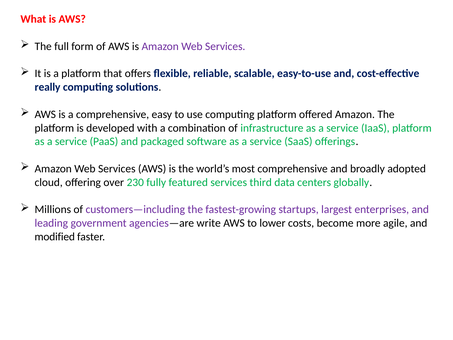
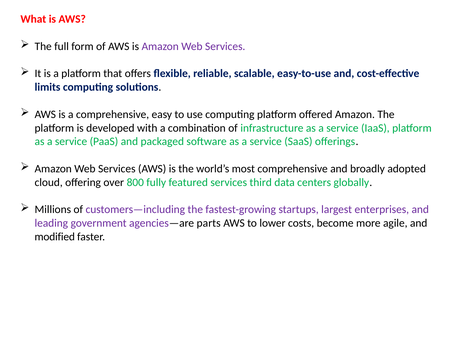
really: really -> limits
230: 230 -> 800
write: write -> parts
